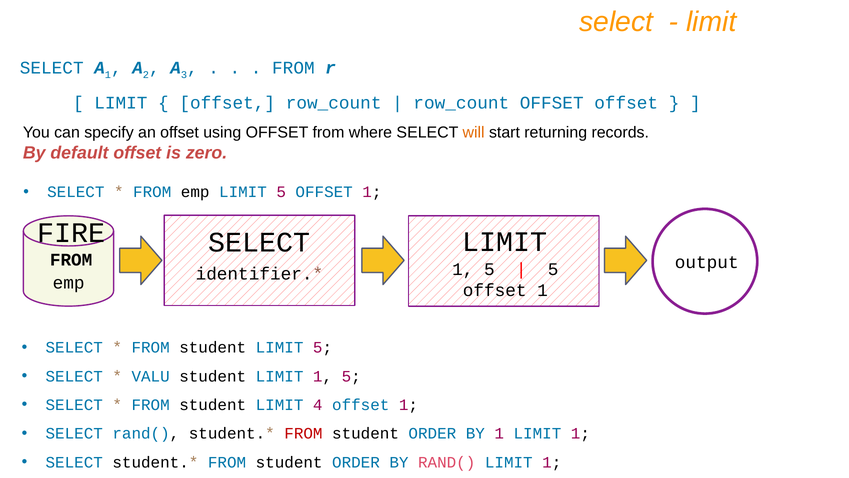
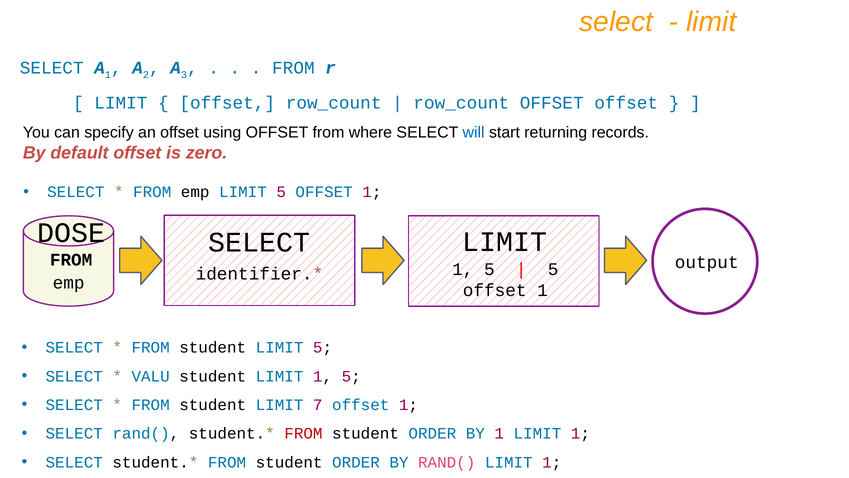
will colour: orange -> blue
FIRE: FIRE -> DOSE
4: 4 -> 7
